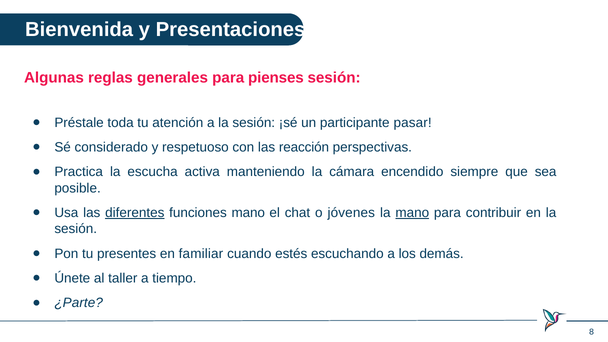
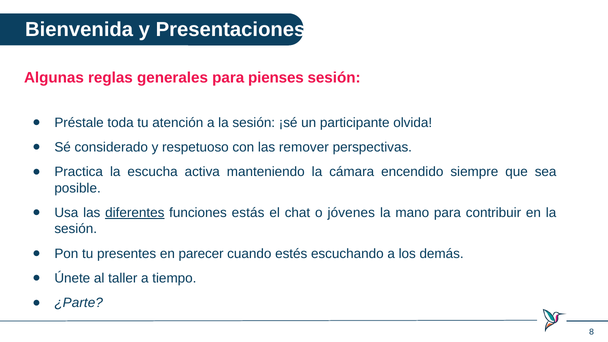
pasar: pasar -> olvida
reacción: reacción -> remover
funciones mano: mano -> estás
mano at (412, 213) underline: present -> none
familiar: familiar -> parecer
